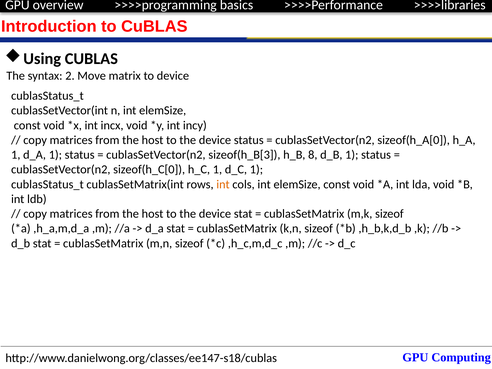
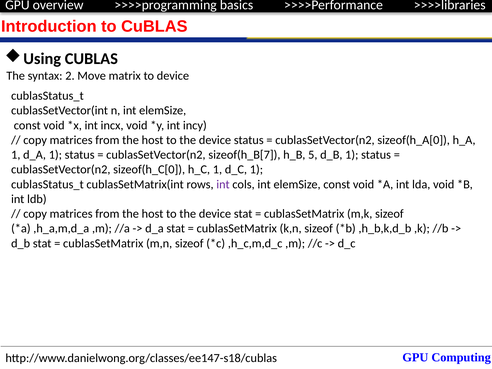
sizeof(h_B[3: sizeof(h_B[3 -> sizeof(h_B[7
8: 8 -> 5
int at (223, 184) colour: orange -> purple
